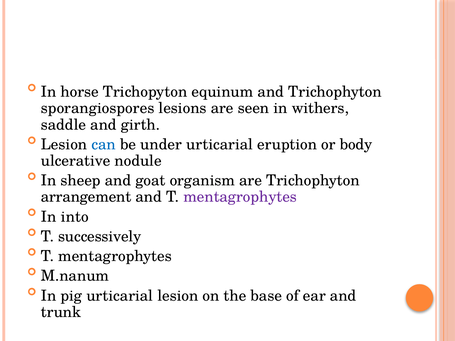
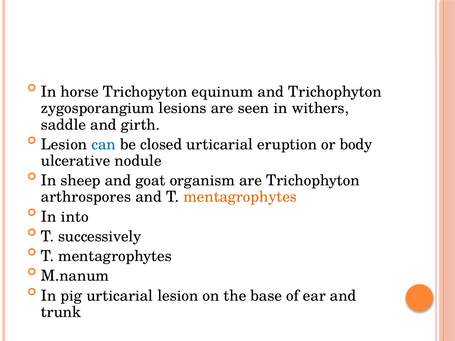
sporangiospores: sporangiospores -> zygosporangium
under: under -> closed
arrangement: arrangement -> arthrospores
mentagrophytes at (240, 197) colour: purple -> orange
